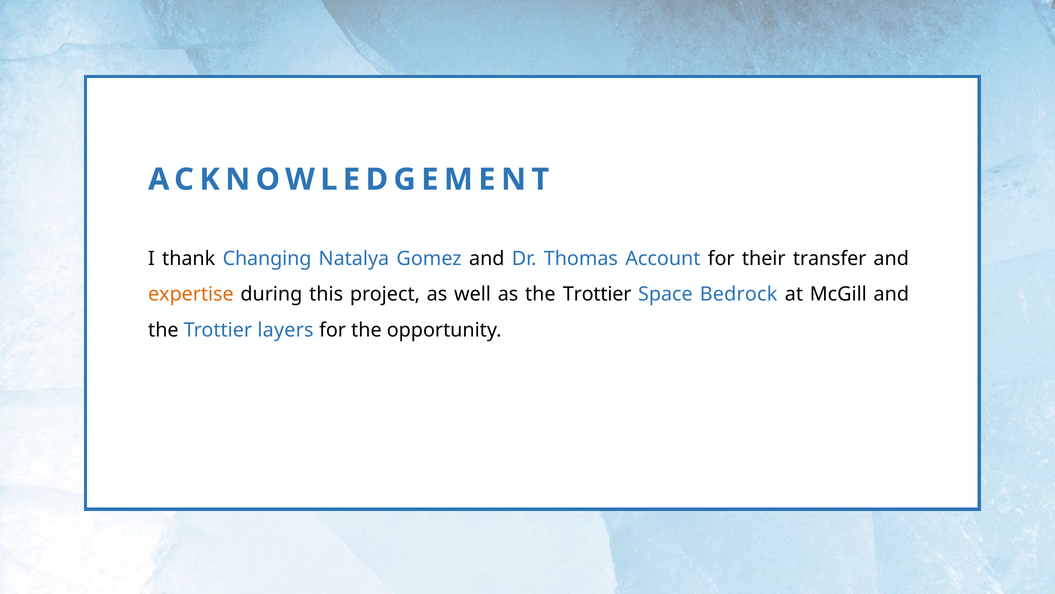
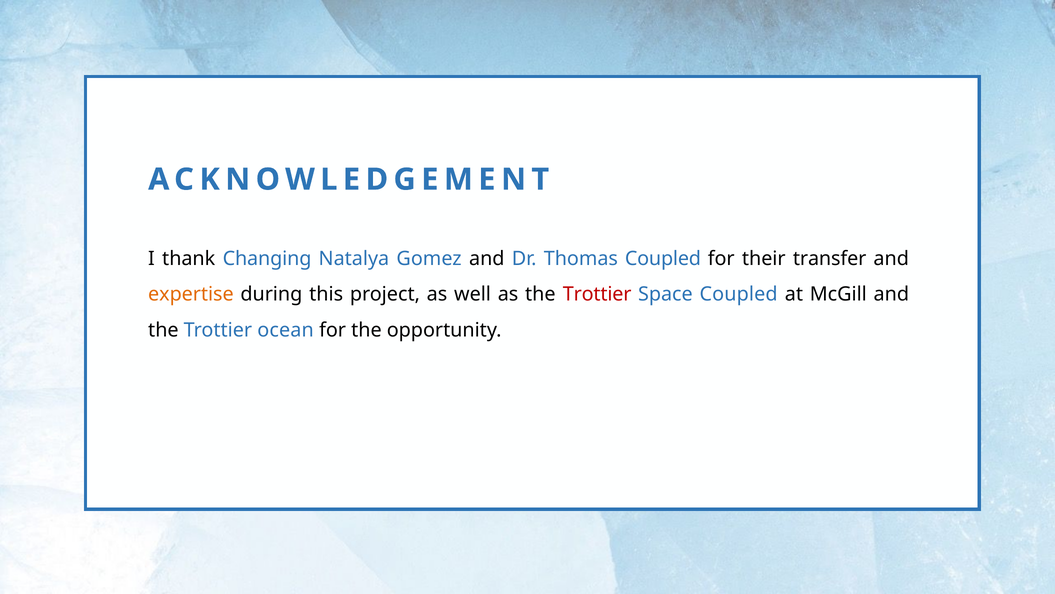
Thomas Account: Account -> Coupled
Trottier at (597, 294) colour: black -> red
Space Bedrock: Bedrock -> Coupled
layers: layers -> ocean
